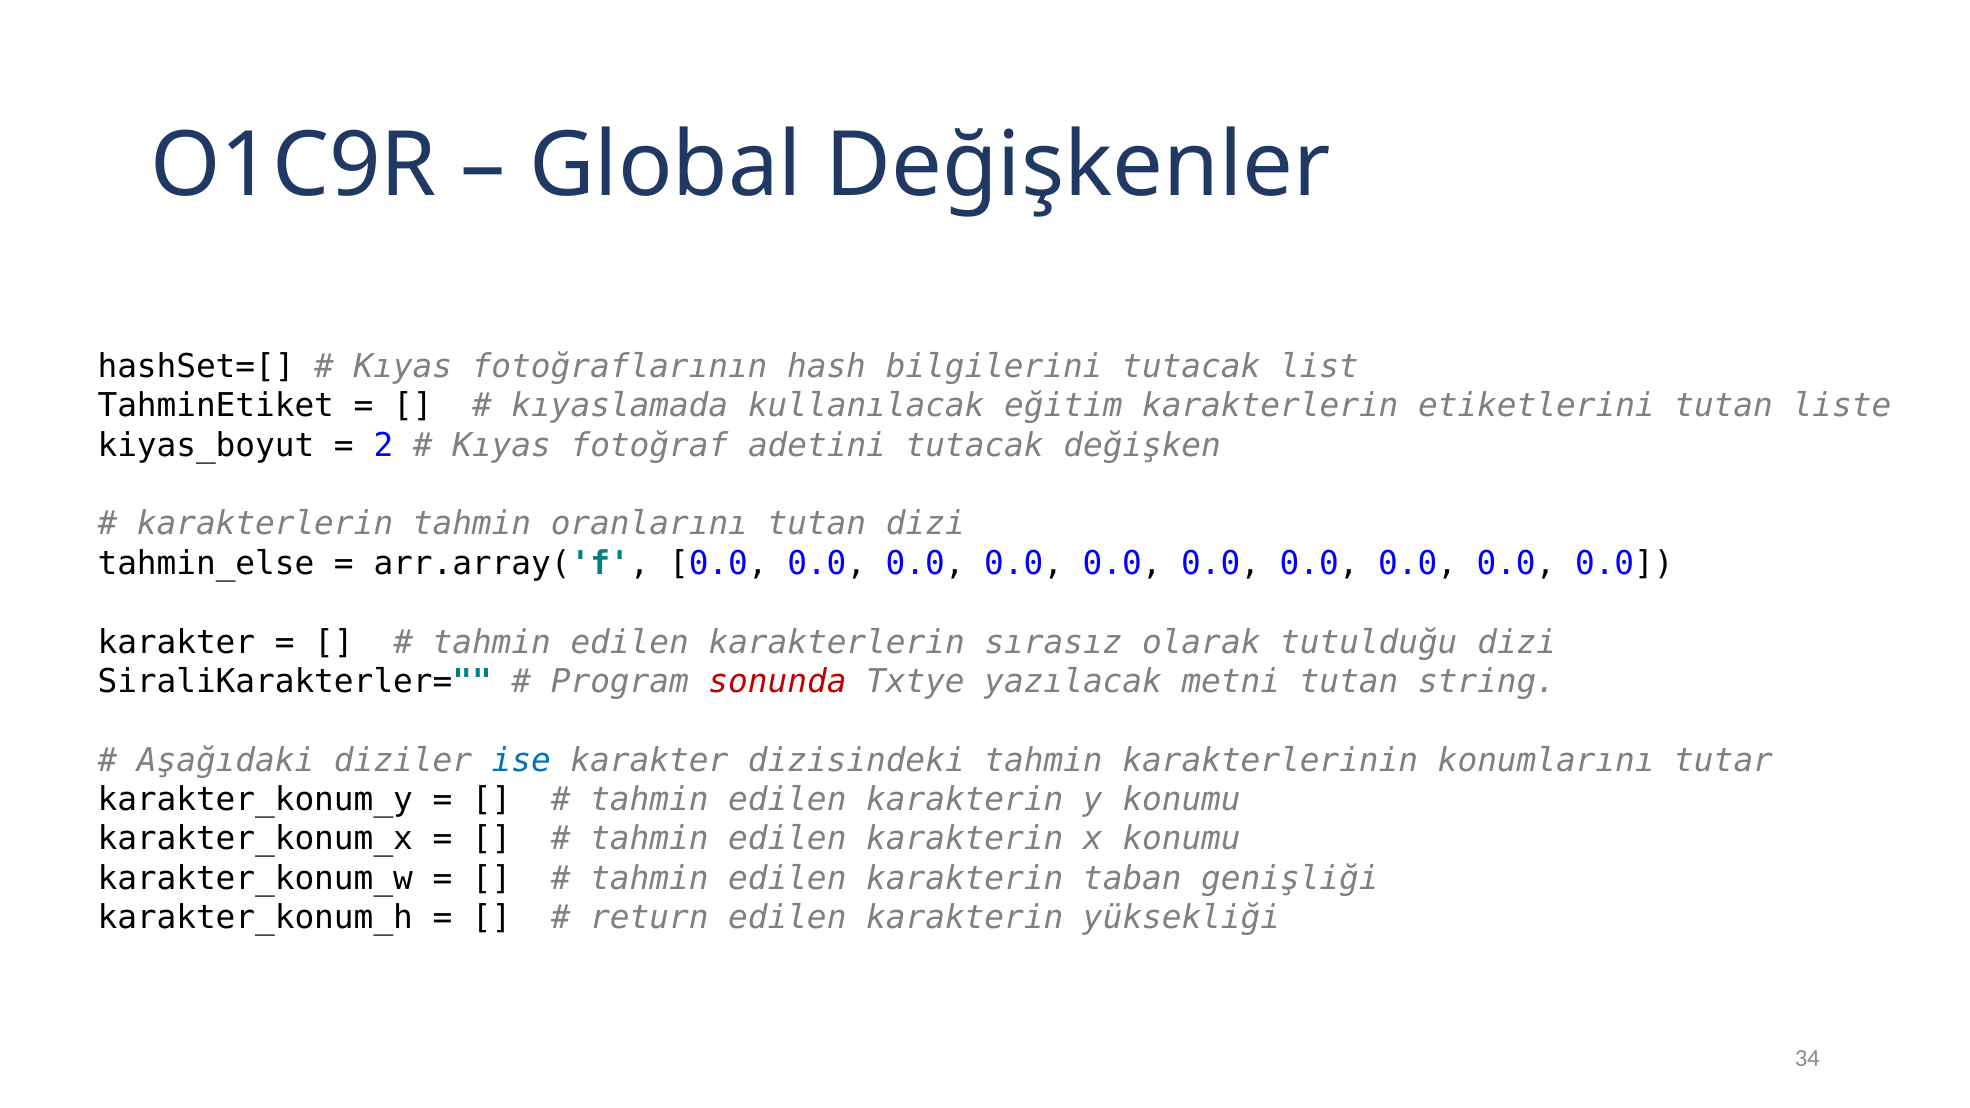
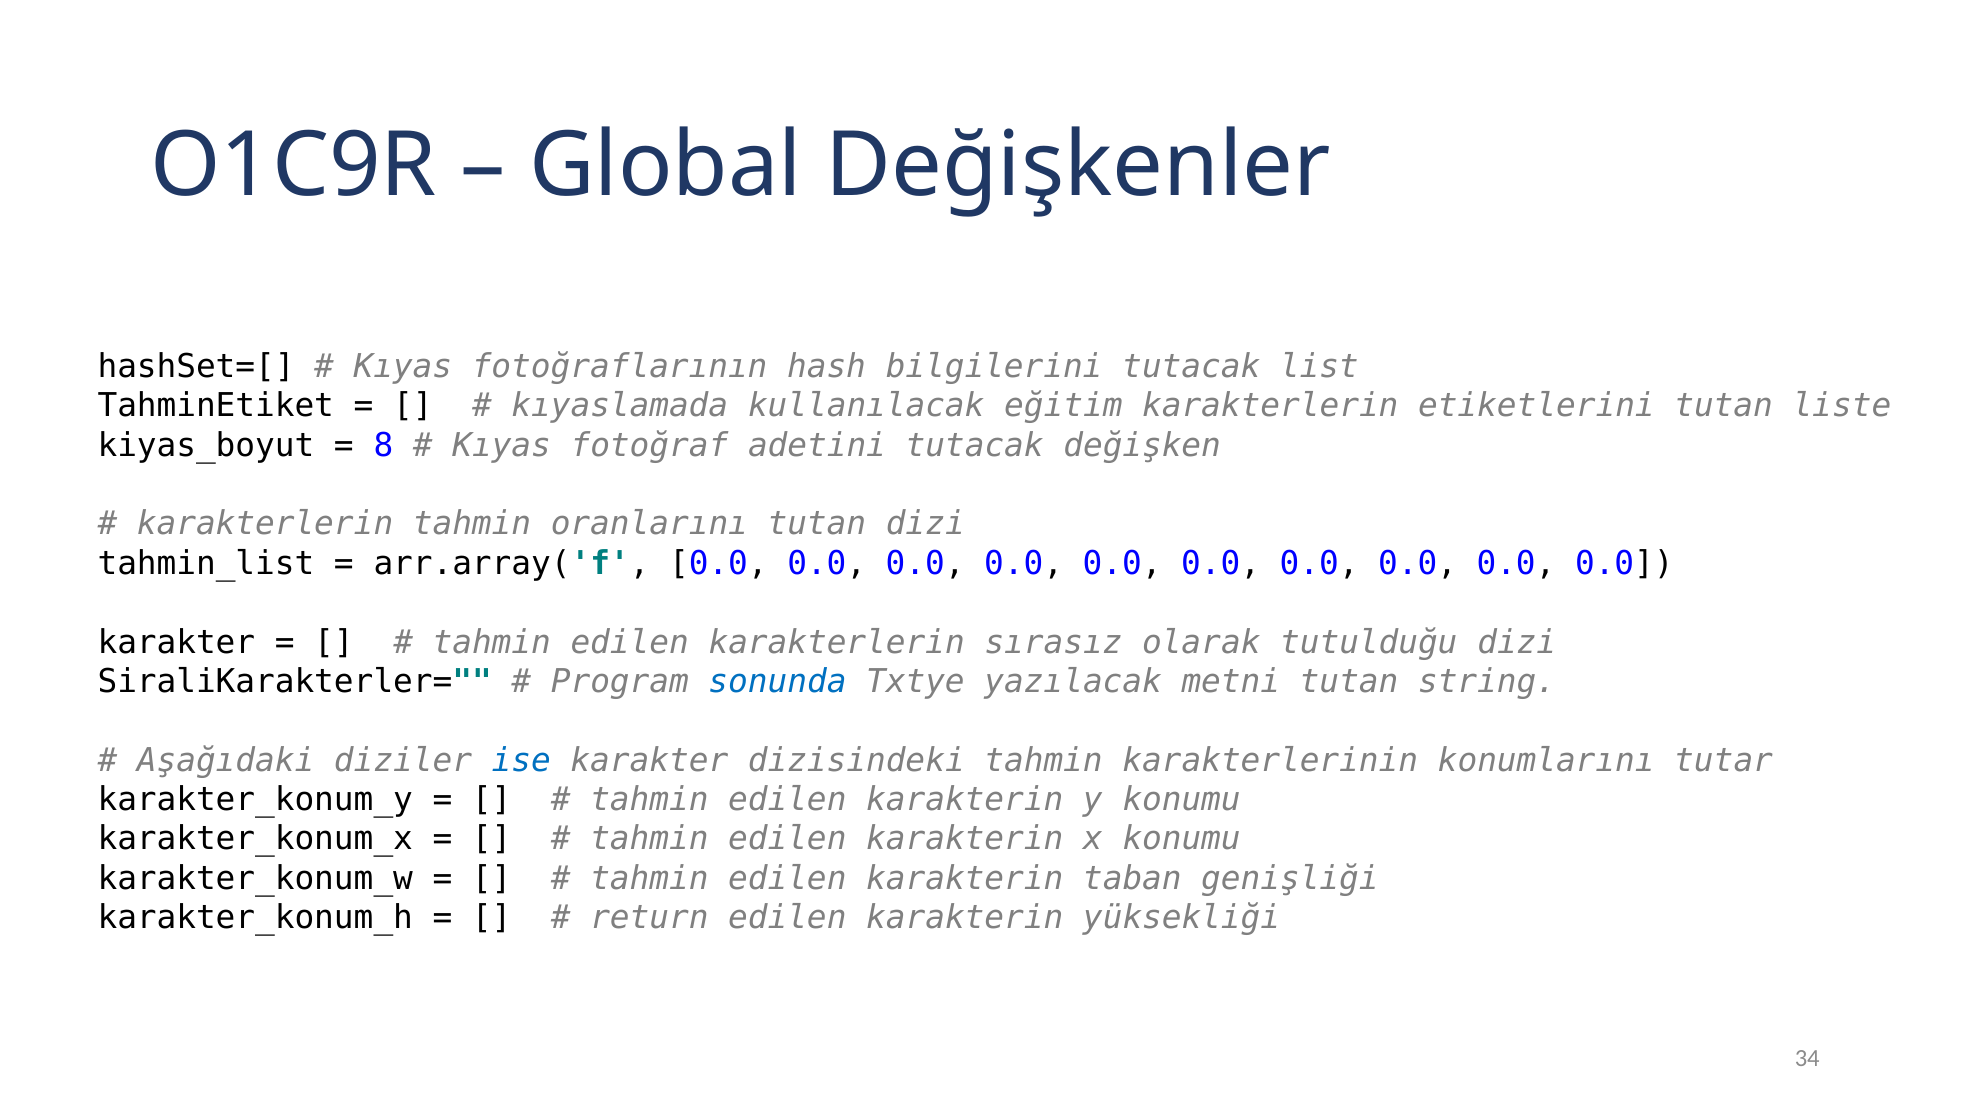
2: 2 -> 8
tahmin_else: tahmin_else -> tahmin_list
sonunda colour: red -> blue
